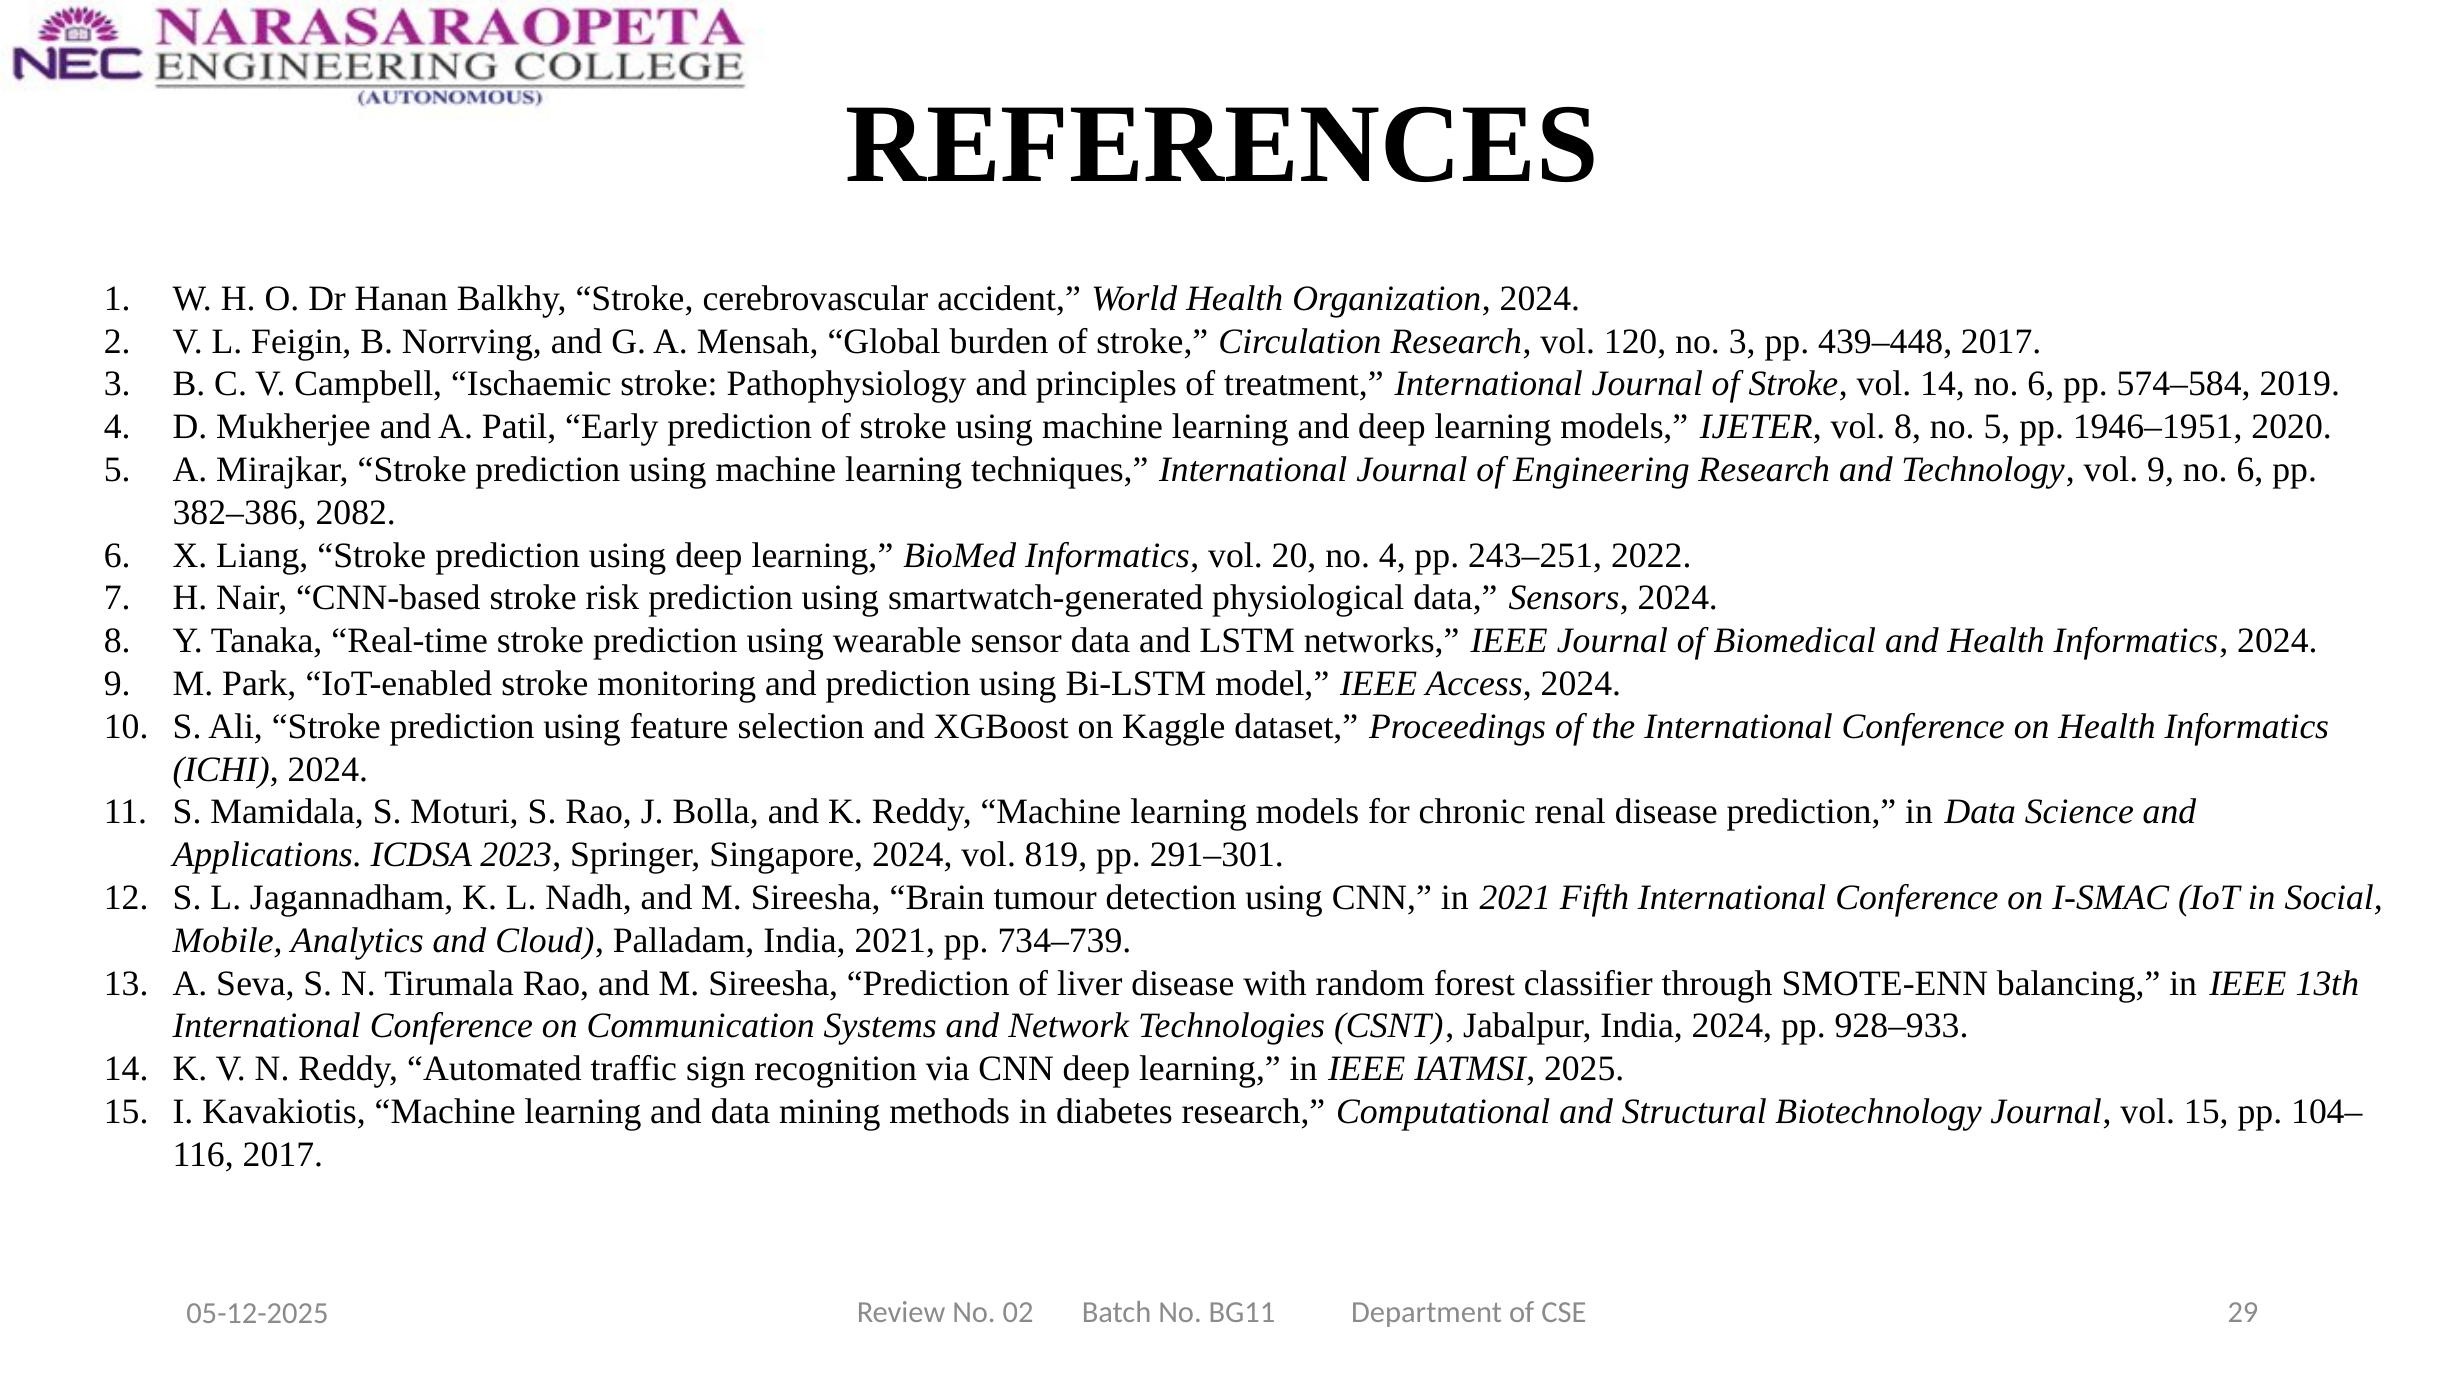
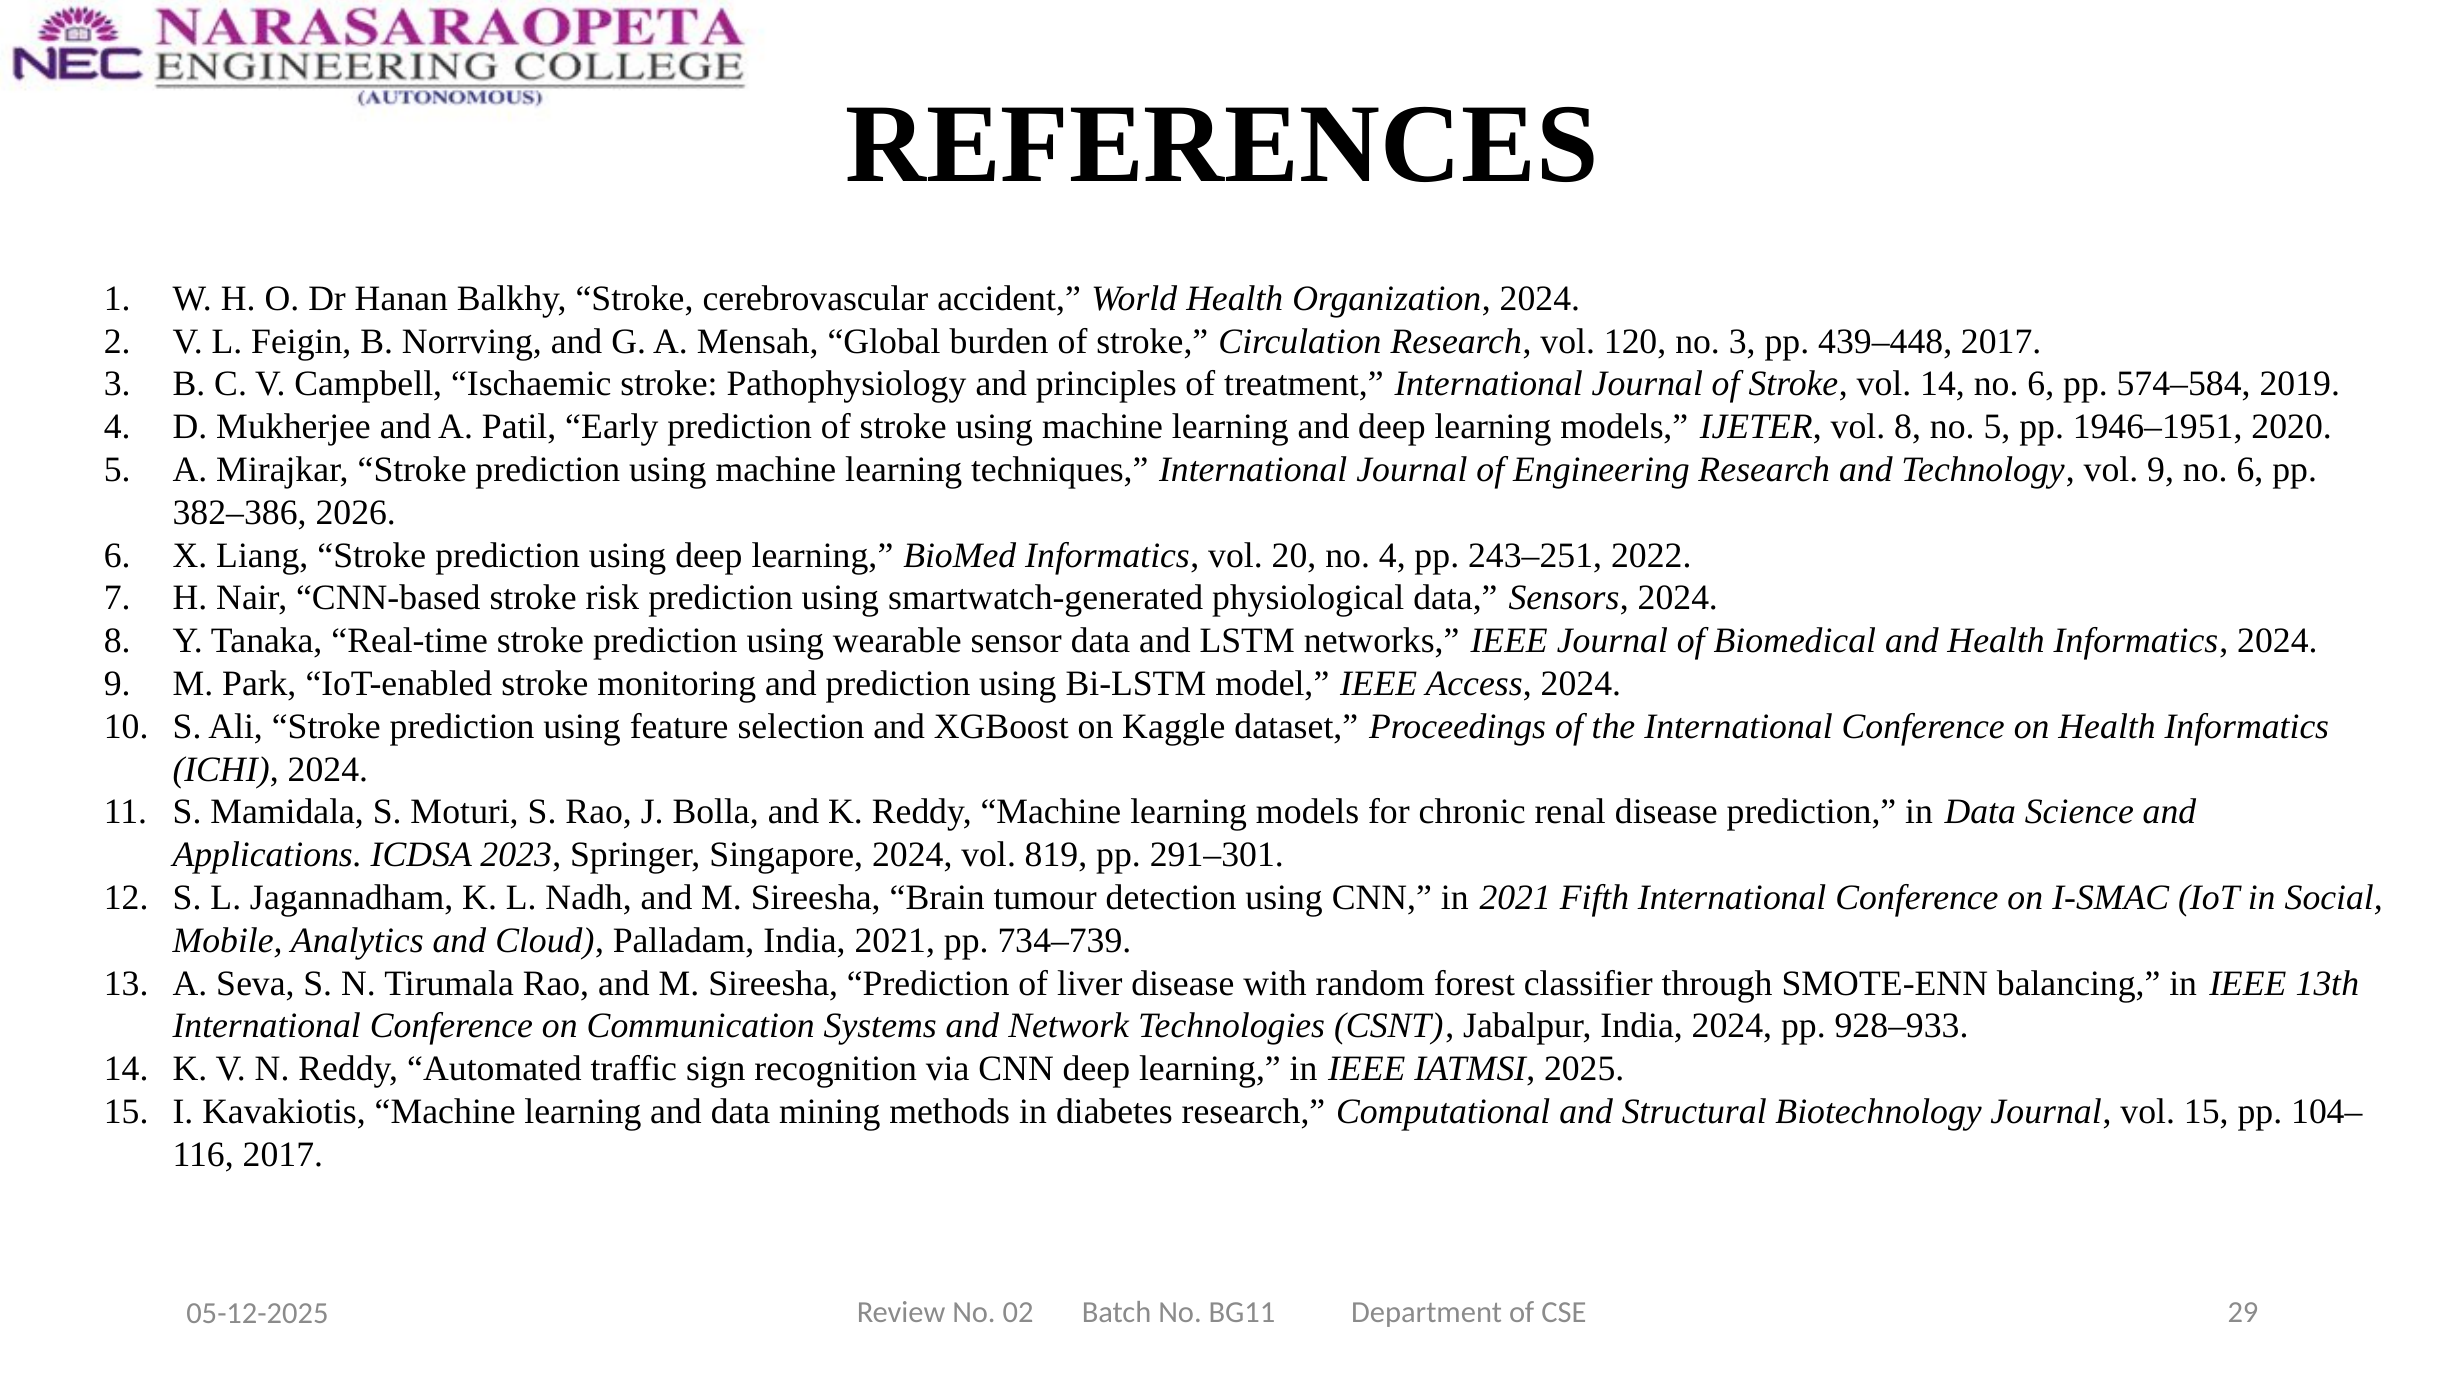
2082: 2082 -> 2026
